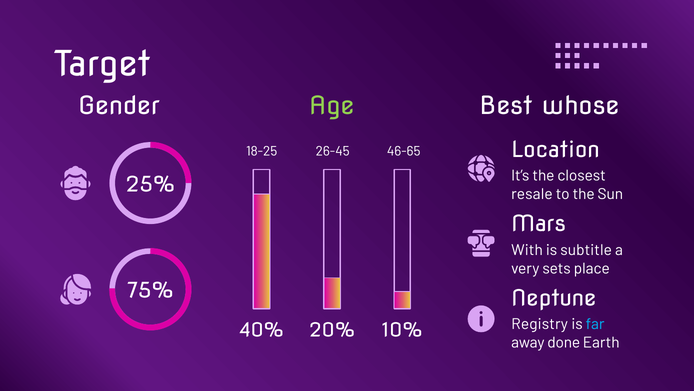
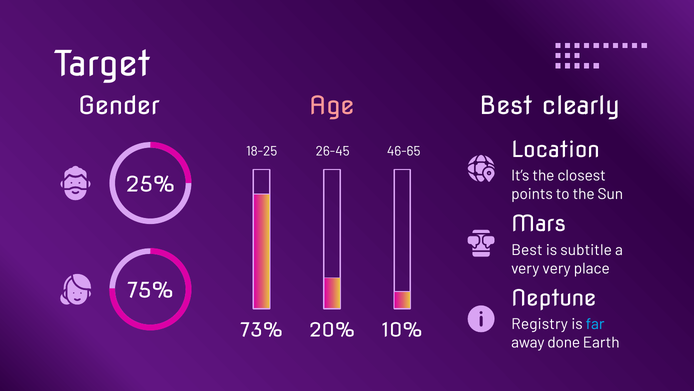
Age colour: light green -> pink
whose: whose -> clearly
resale: resale -> points
With at (527, 250): With -> Best
very sets: sets -> very
40%: 40% -> 73%
